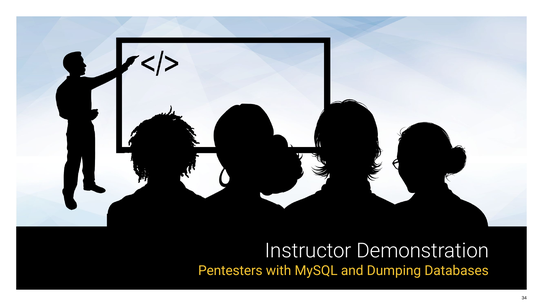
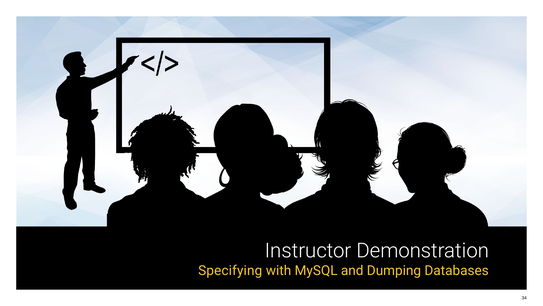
Pentesters: Pentesters -> Specifying
